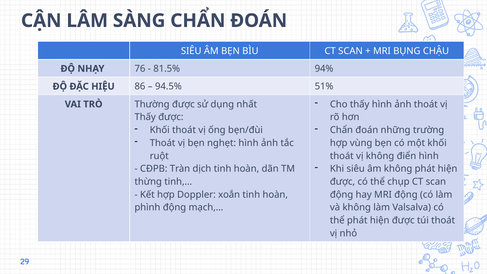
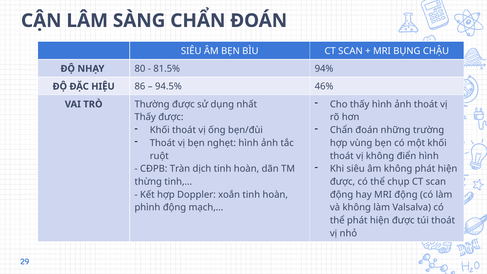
76: 76 -> 80
51%: 51% -> 46%
